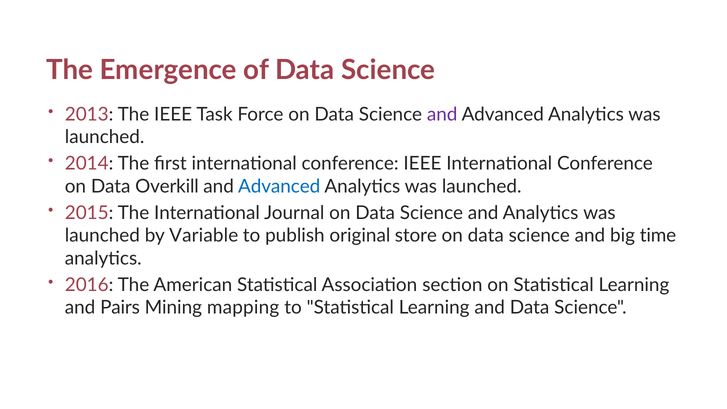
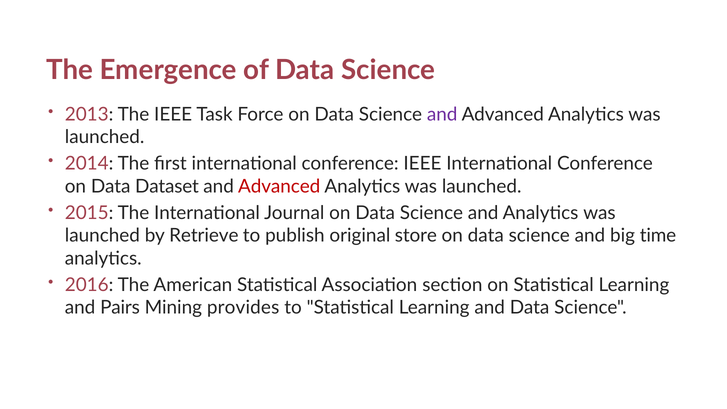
Overkill: Overkill -> Dataset
Advanced at (279, 186) colour: blue -> red
Variable: Variable -> Retrieve
mapping: mapping -> provides
